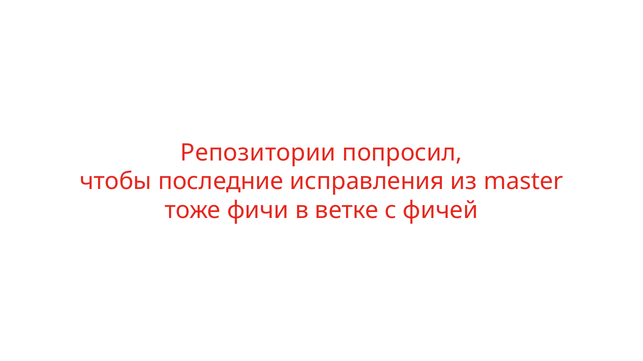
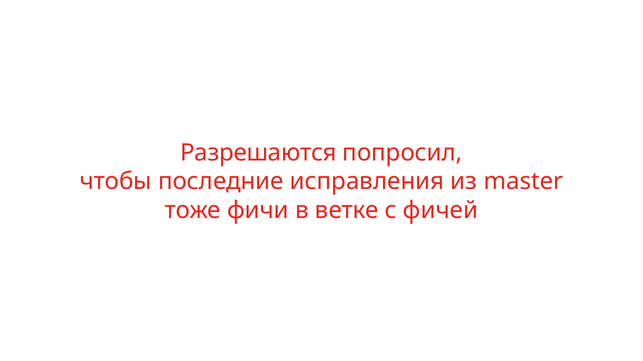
Репозитории: Репозитории -> Разрешаются
